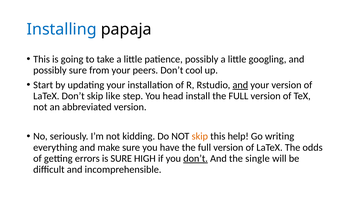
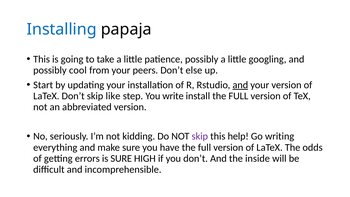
possibly sure: sure -> cool
cool: cool -> else
head: head -> write
skip at (200, 136) colour: orange -> purple
don’t at (196, 158) underline: present -> none
single: single -> inside
